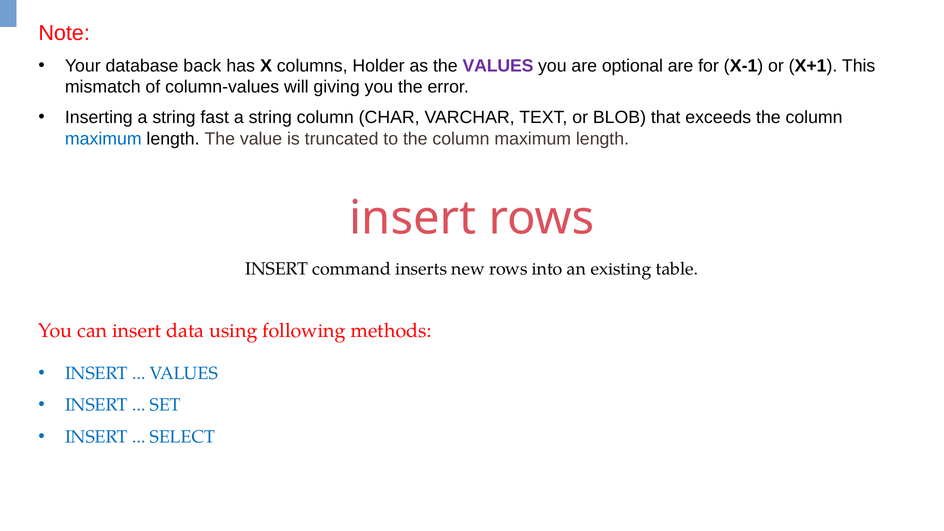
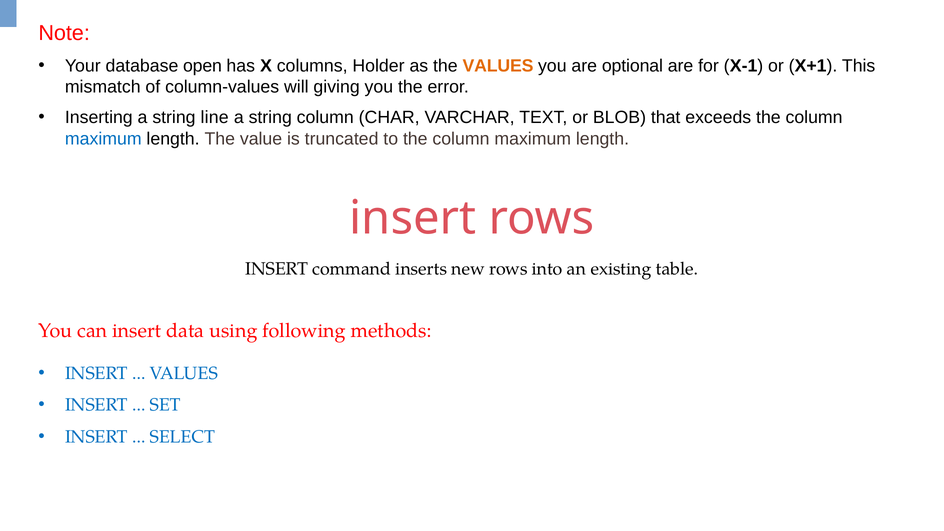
back: back -> open
VALUES at (498, 66) colour: purple -> orange
fast: fast -> line
